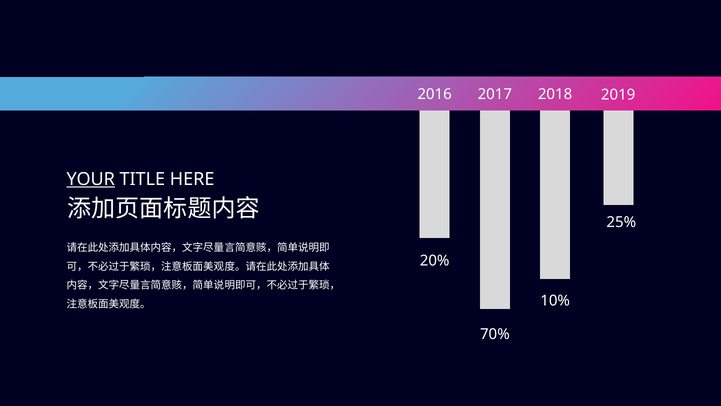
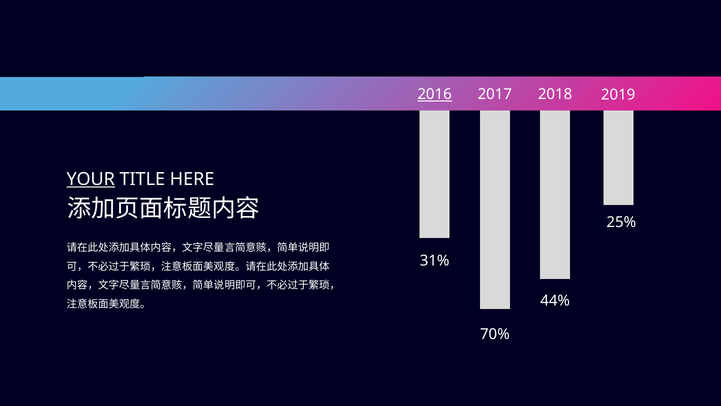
2016 underline: none -> present
20%: 20% -> 31%
10%: 10% -> 44%
